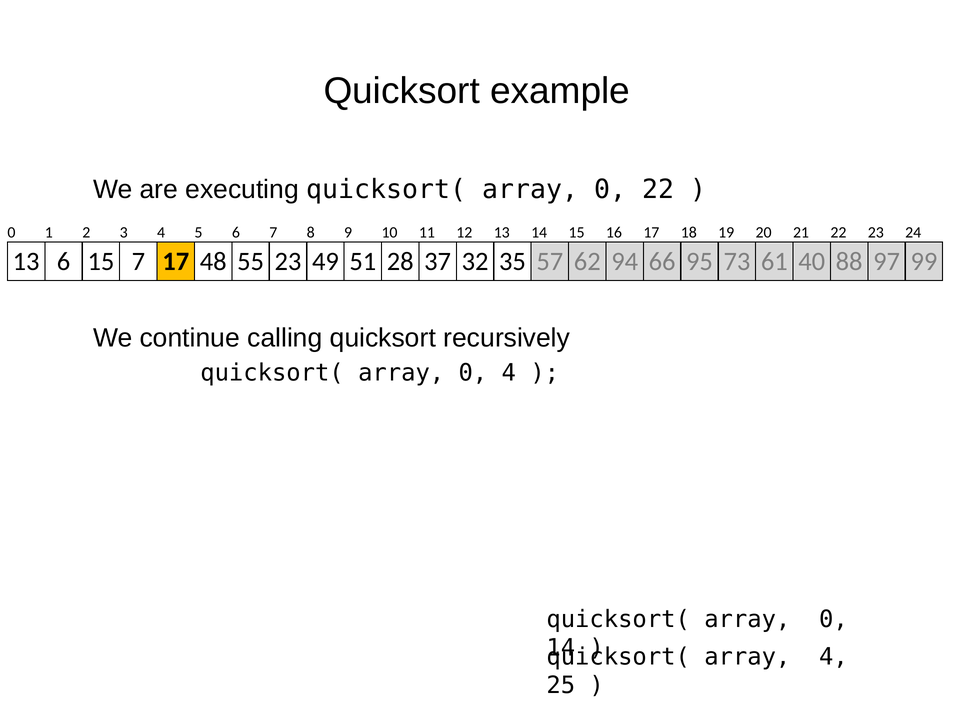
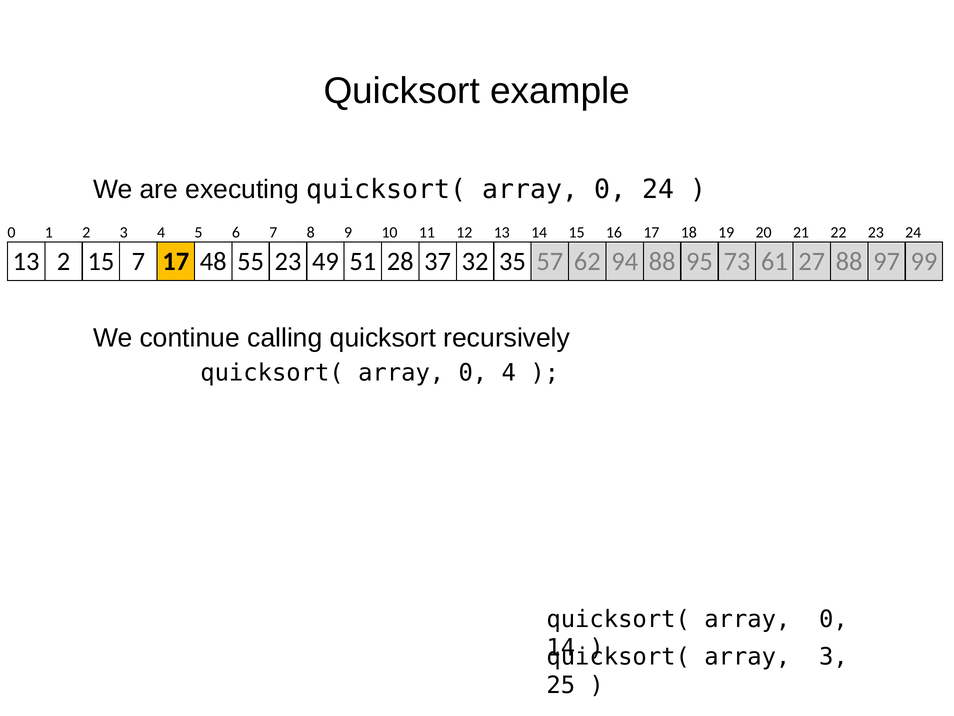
0 22: 22 -> 24
13 6: 6 -> 2
94 66: 66 -> 88
40: 40 -> 27
array 4: 4 -> 3
